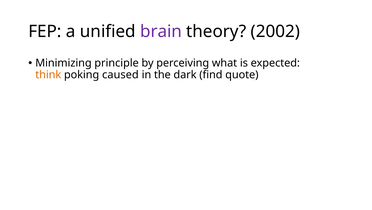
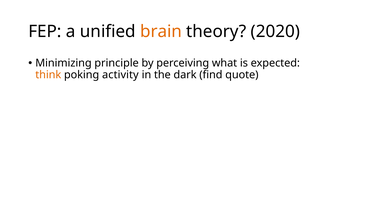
brain colour: purple -> orange
2002: 2002 -> 2020
caused: caused -> activity
